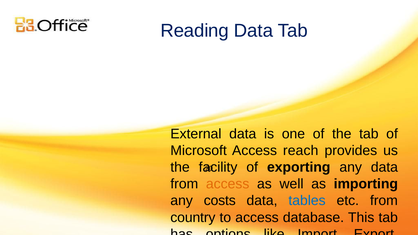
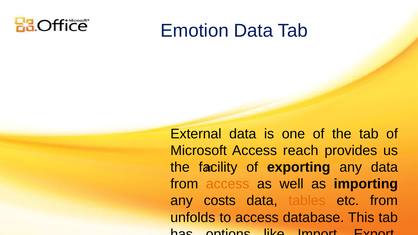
Reading: Reading -> Emotion
tables colour: blue -> orange
country: country -> unfolds
